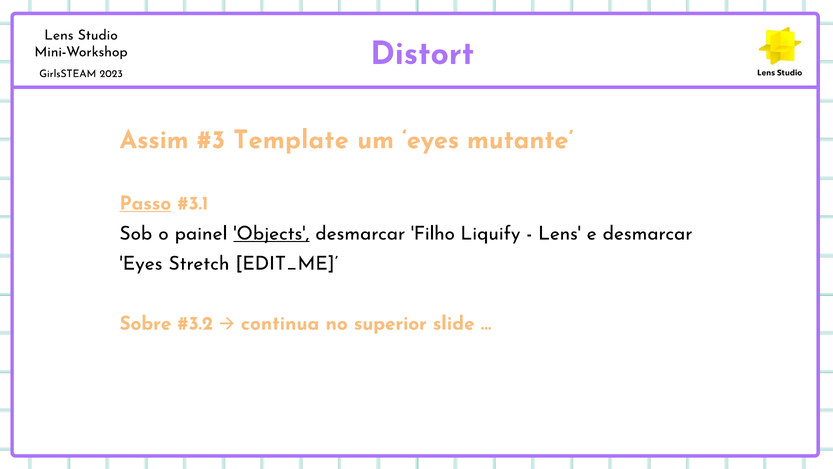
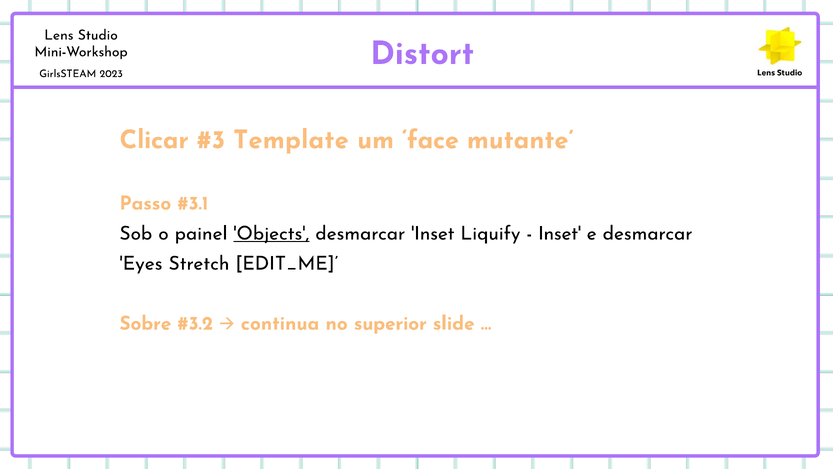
Assim: Assim -> Clicar
um eyes: eyes -> face
Passo underline: present -> none
desmarcar Filho: Filho -> Inset
Lens at (559, 233): Lens -> Inset
